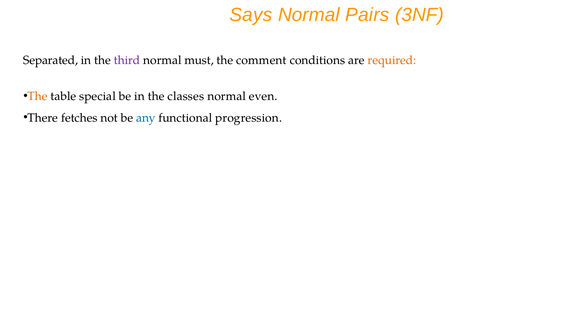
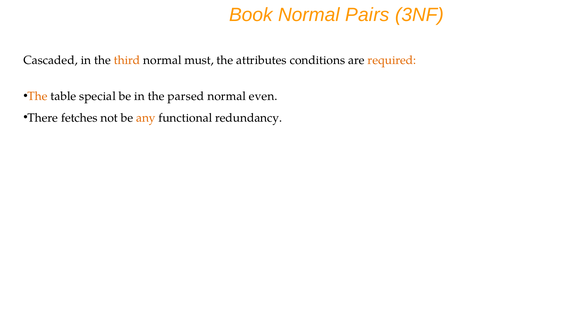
Says: Says -> Book
Separated: Separated -> Cascaded
third colour: purple -> orange
comment: comment -> attributes
classes: classes -> parsed
any colour: blue -> orange
progression: progression -> redundancy
